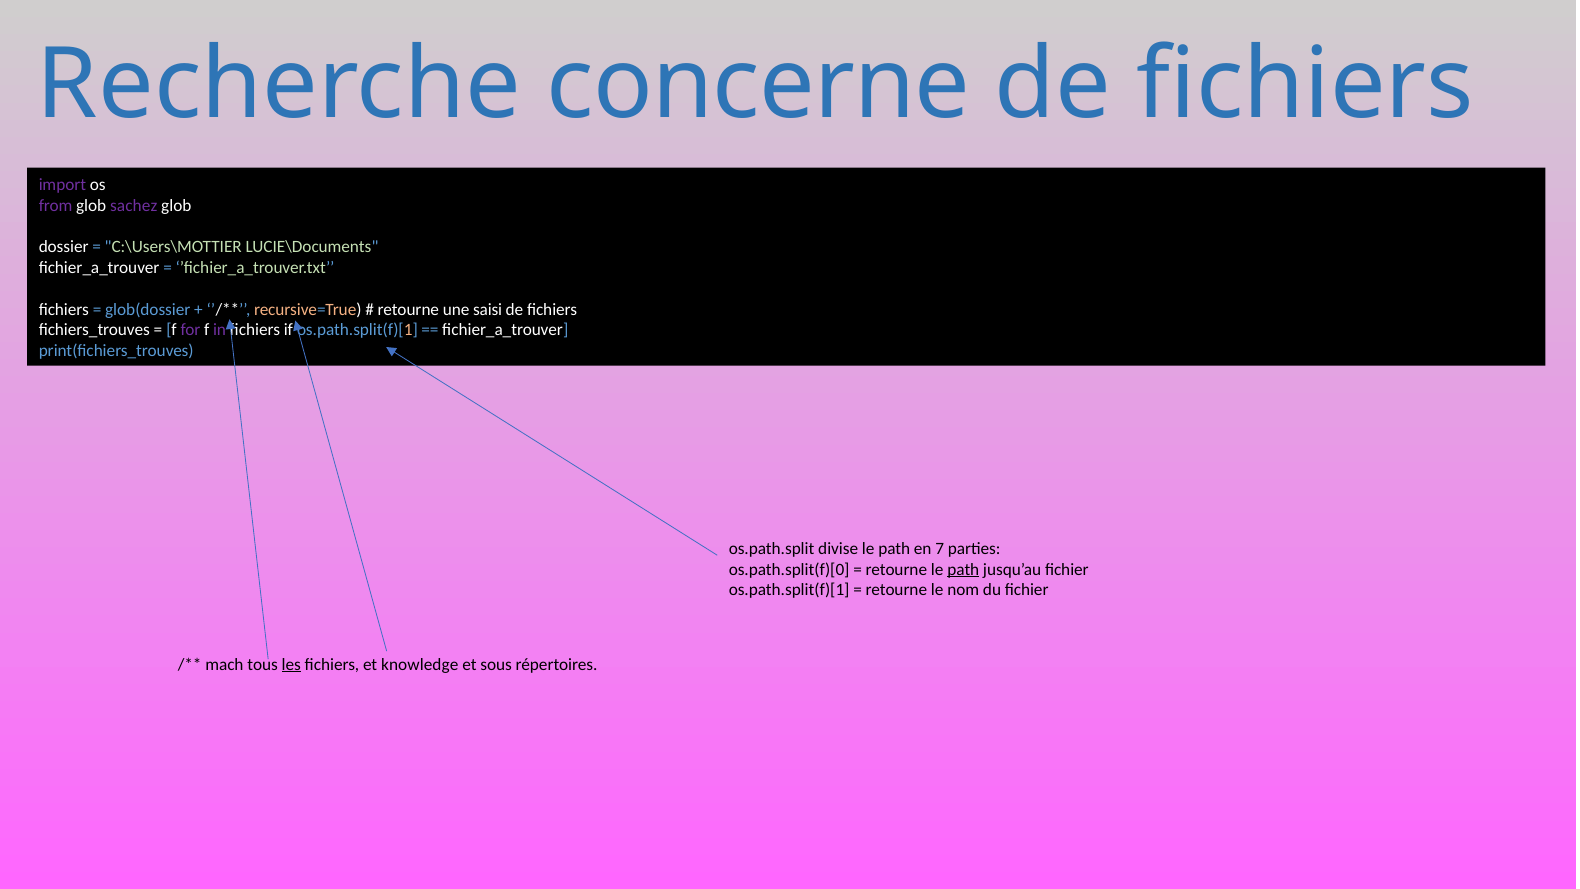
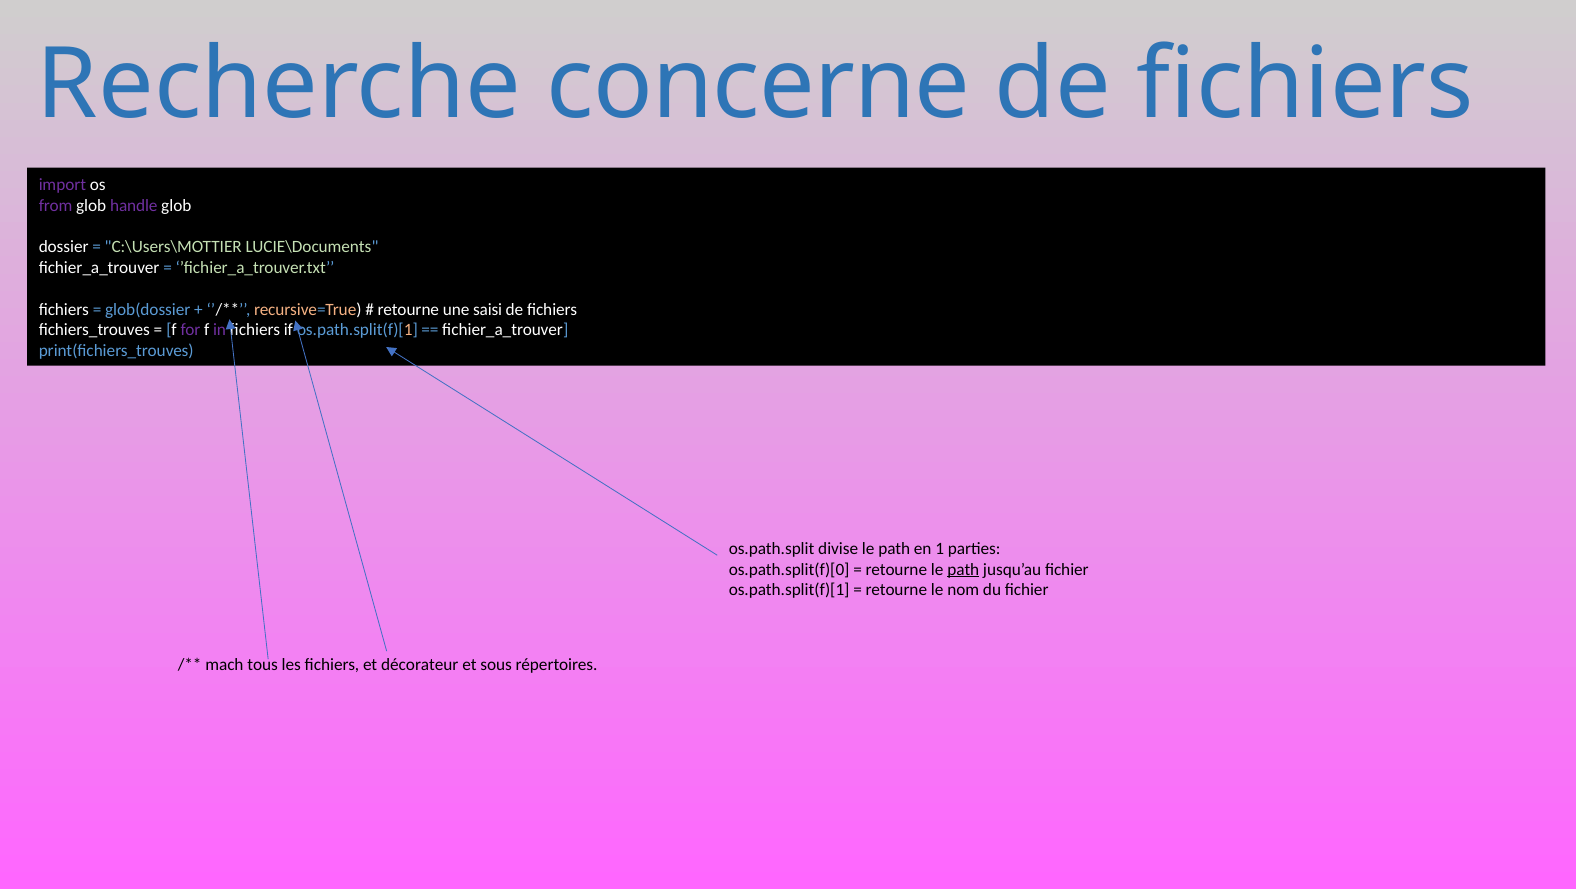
sachez: sachez -> handle
7: 7 -> 1
les underline: present -> none
knowledge: knowledge -> décorateur
